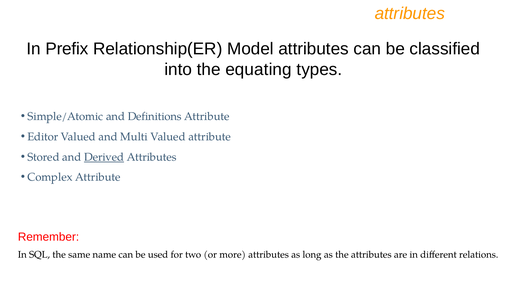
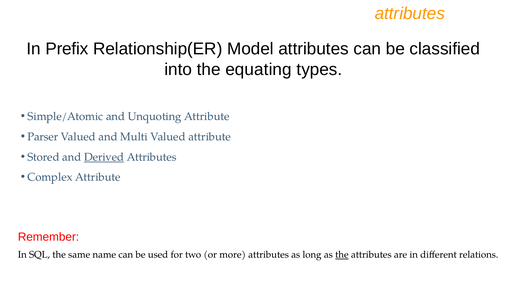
Definitions: Definitions -> Unquoting
Editor: Editor -> Parser
the at (342, 254) underline: none -> present
